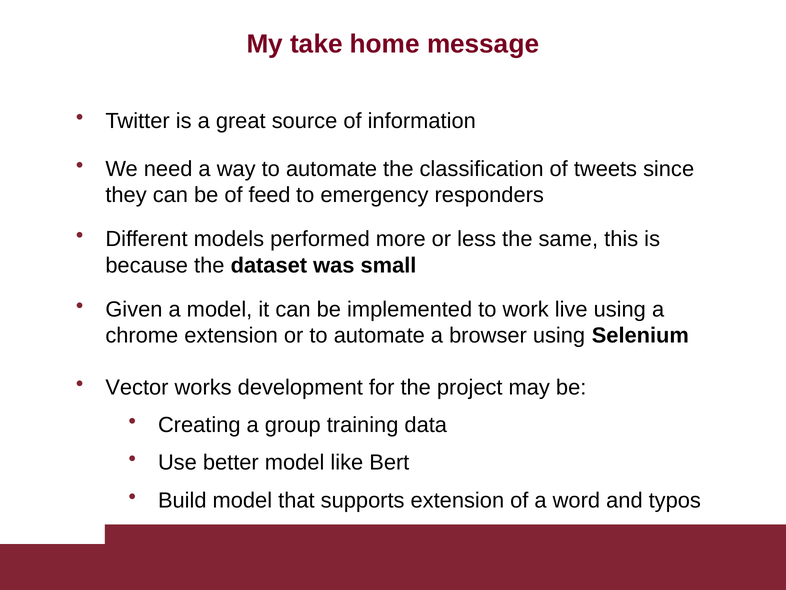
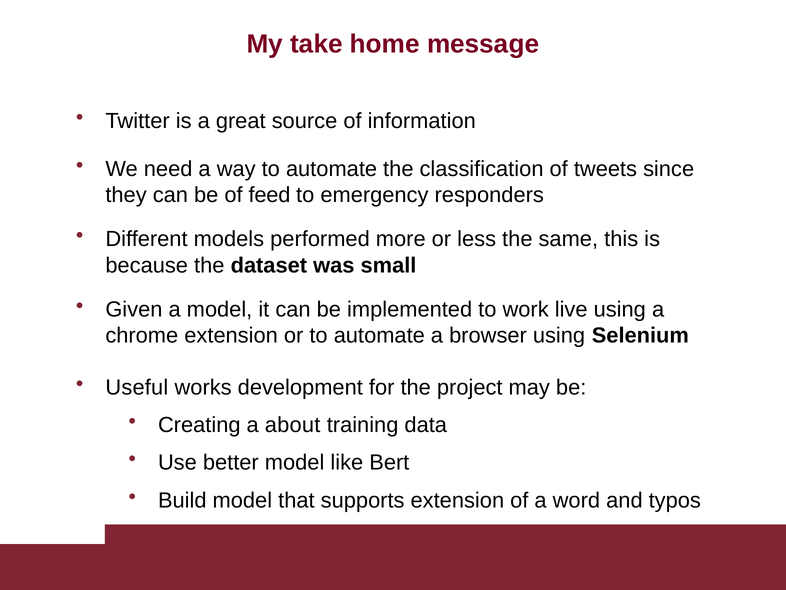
Vector: Vector -> Useful
group: group -> about
